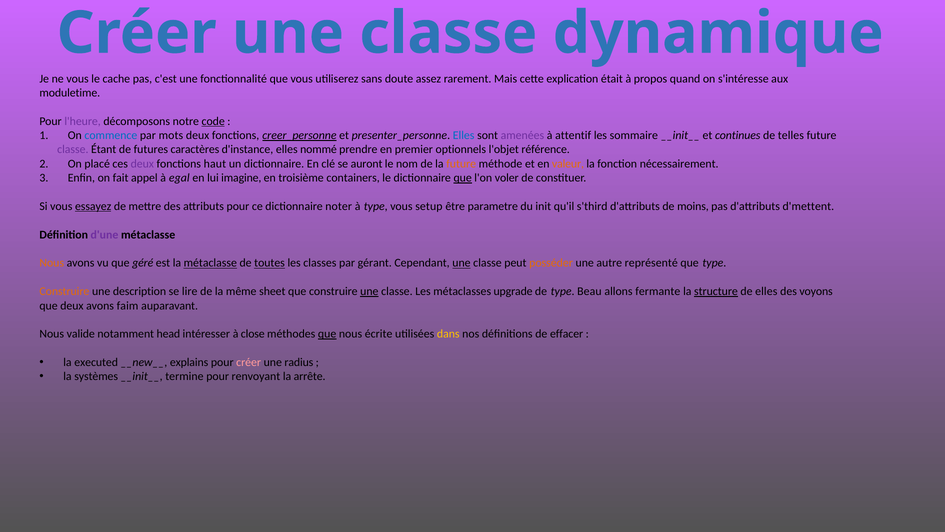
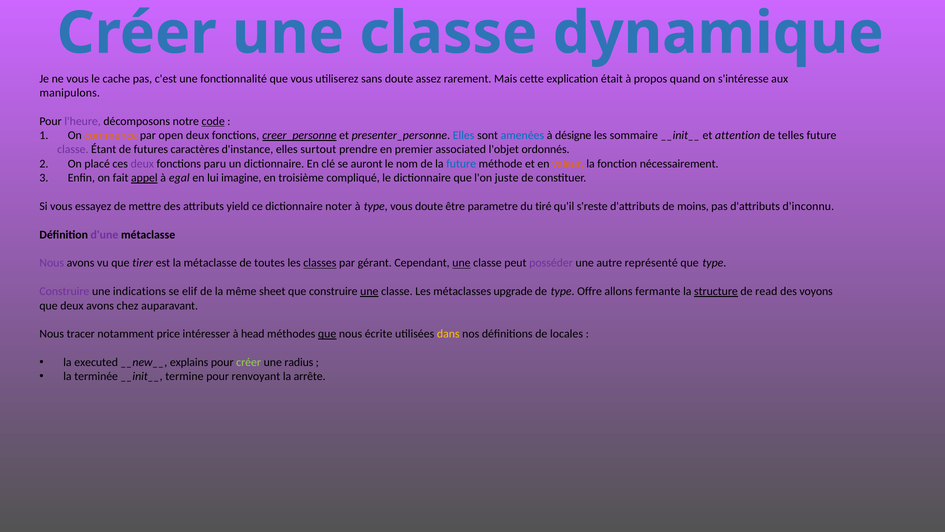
moduletime: moduletime -> manipulons
commence colour: blue -> orange
mots: mots -> open
amenées colour: purple -> blue
attentif: attentif -> désigne
continues: continues -> attention
nommé: nommé -> surtout
optionnels: optionnels -> associated
référence: référence -> ordonnés
haut: haut -> paru
future at (461, 164) colour: orange -> blue
appel underline: none -> present
containers: containers -> compliqué
que at (463, 178) underline: present -> none
voler: voler -> juste
essayez underline: present -> none
attributs pour: pour -> yield
vous setup: setup -> doute
init: init -> tiré
s'third: s'third -> s'reste
d'mettent: d'mettent -> d'inconnu
Nous at (52, 263) colour: orange -> purple
géré: géré -> tirer
métaclasse at (210, 263) underline: present -> none
toutes underline: present -> none
classes underline: none -> present
posséder colour: orange -> purple
Construire at (64, 291) colour: orange -> purple
description: description -> indications
lire: lire -> elif
Beau: Beau -> Offre
de elles: elles -> read
faim: faim -> chez
valide: valide -> tracer
head: head -> price
close: close -> head
effacer: effacer -> locales
créer at (249, 362) colour: pink -> light green
systèmes: systèmes -> terminée
